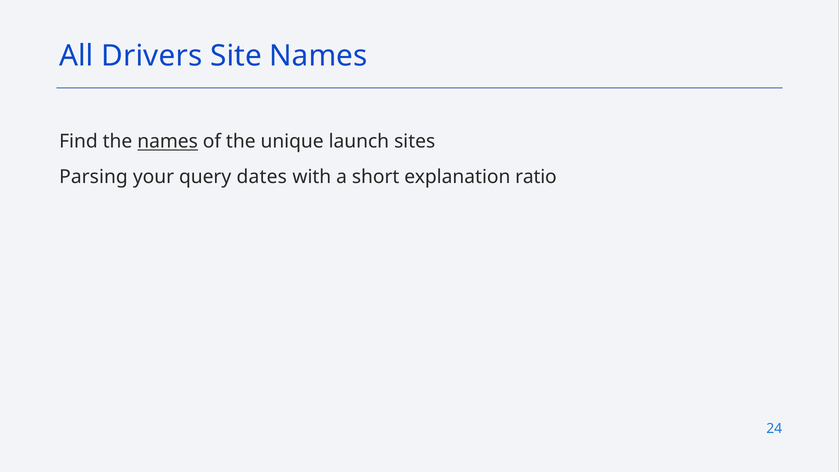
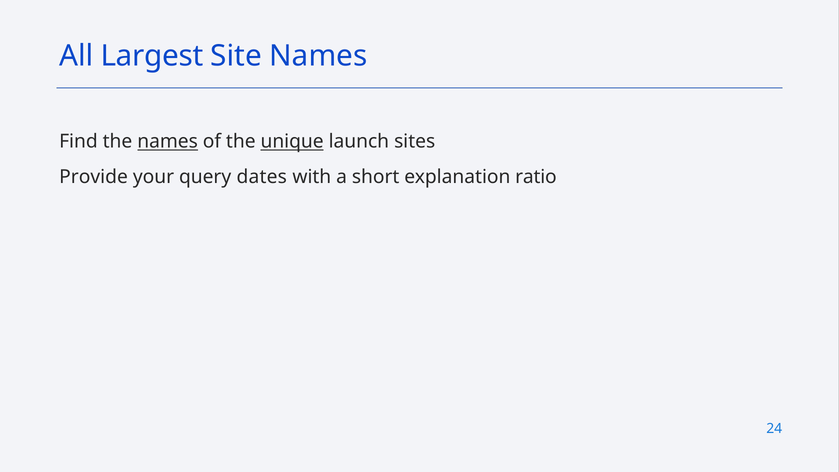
Drivers: Drivers -> Largest
unique underline: none -> present
Parsing: Parsing -> Provide
